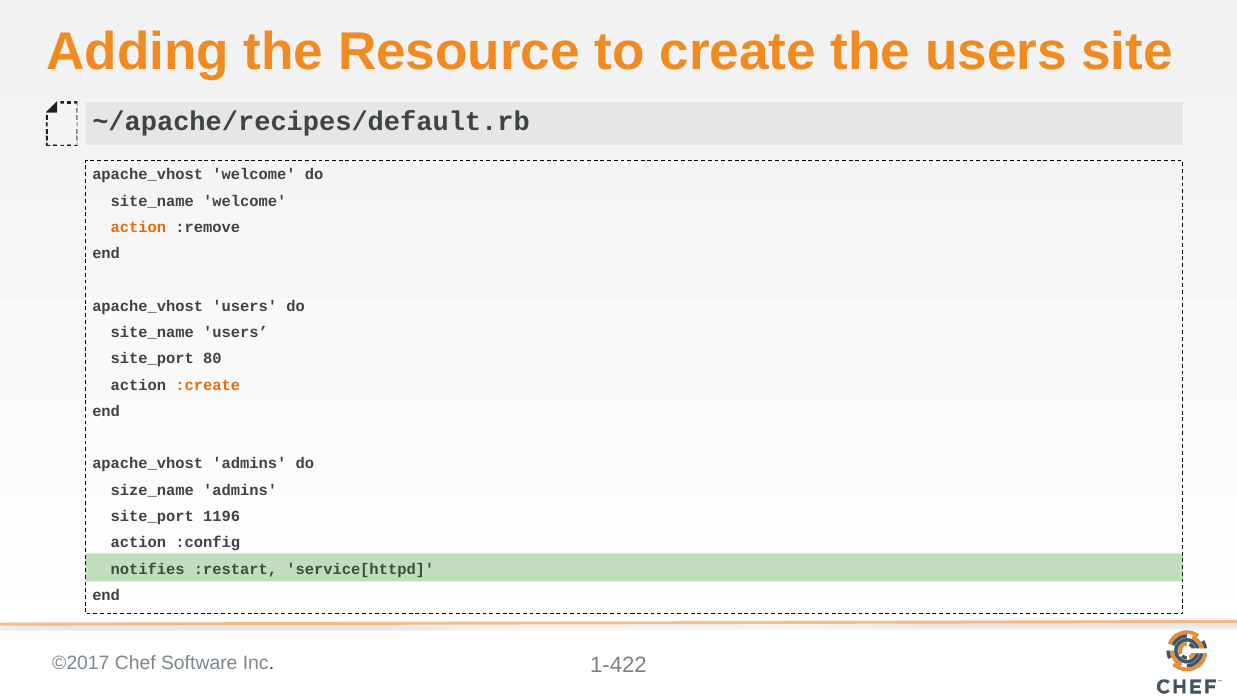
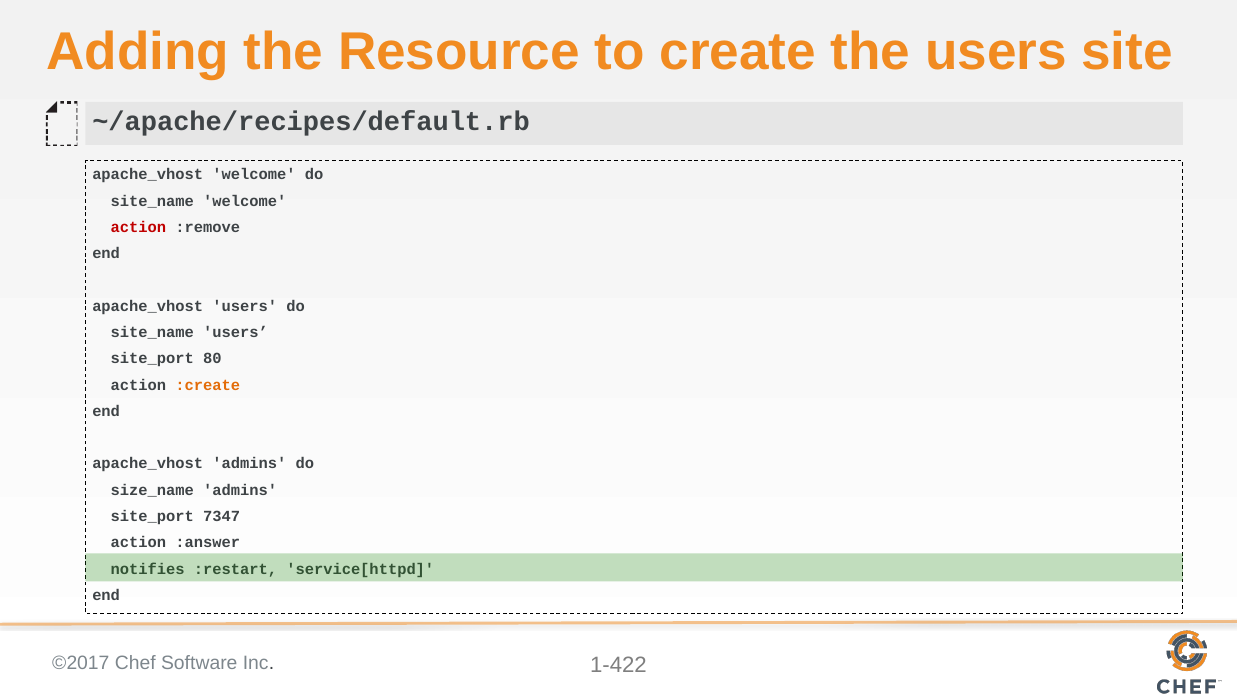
action at (138, 227) colour: orange -> red
1196: 1196 -> 7347
:config: :config -> :answer
